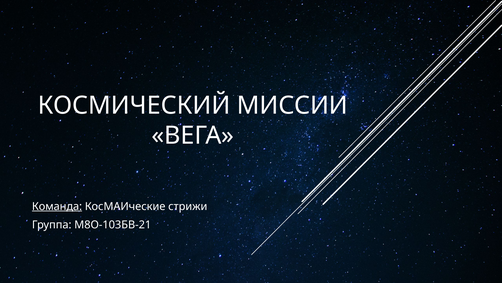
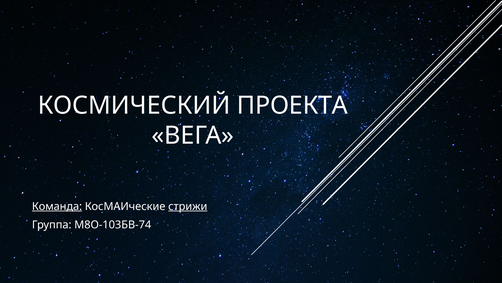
МИССИИ: МИССИИ -> ПРОЕКТА
стрижи underline: none -> present
М8О-103БВ-21: М8О-103БВ-21 -> М8О-103БВ-74
